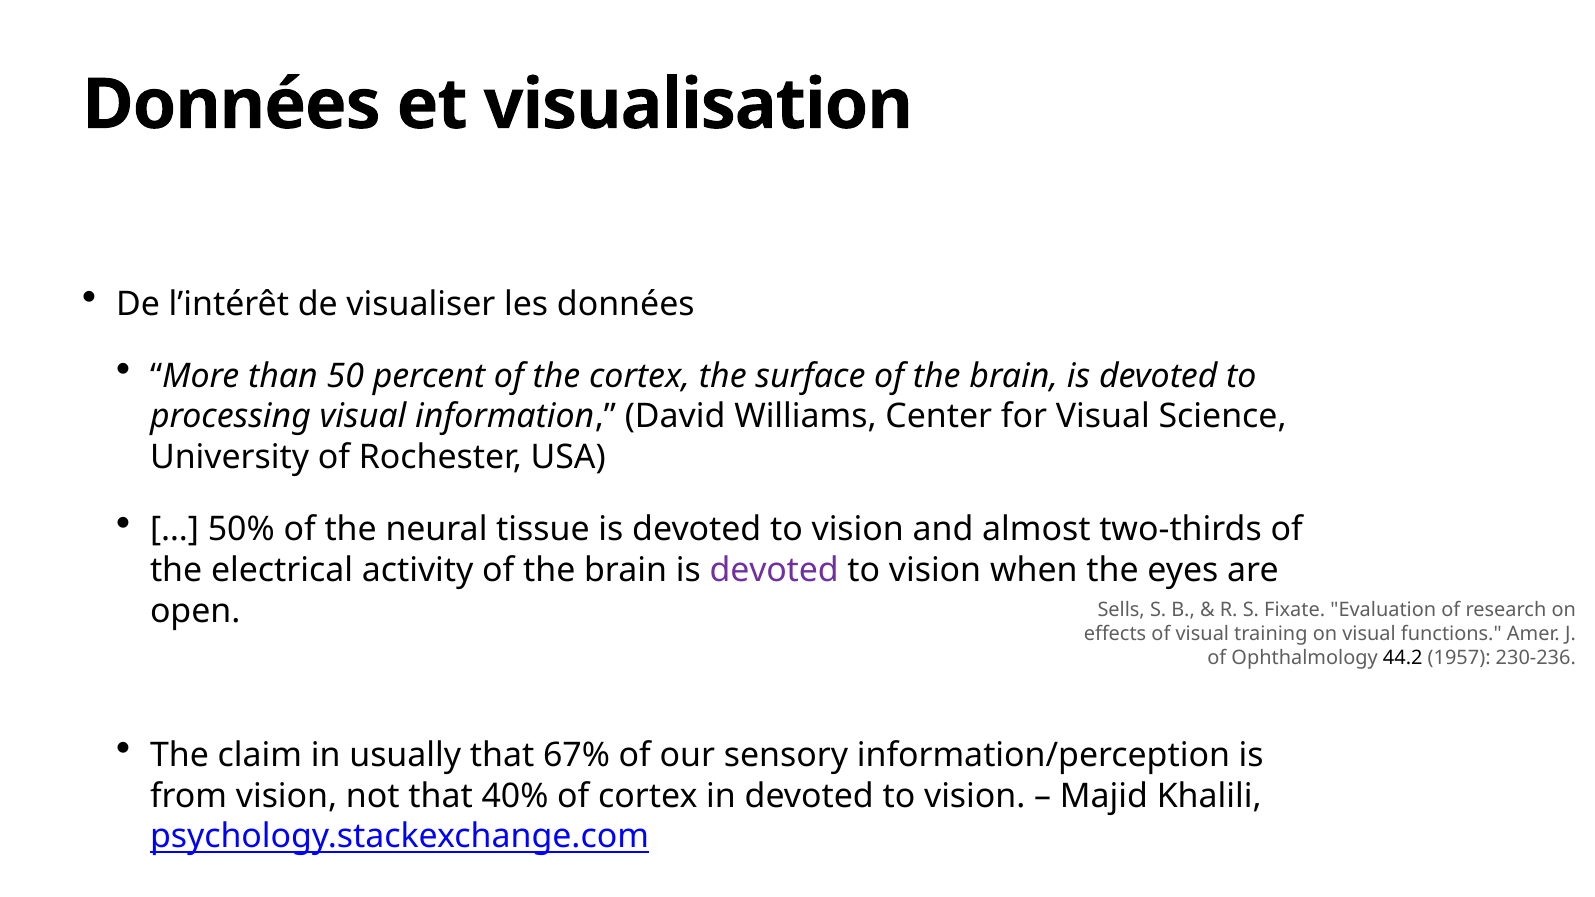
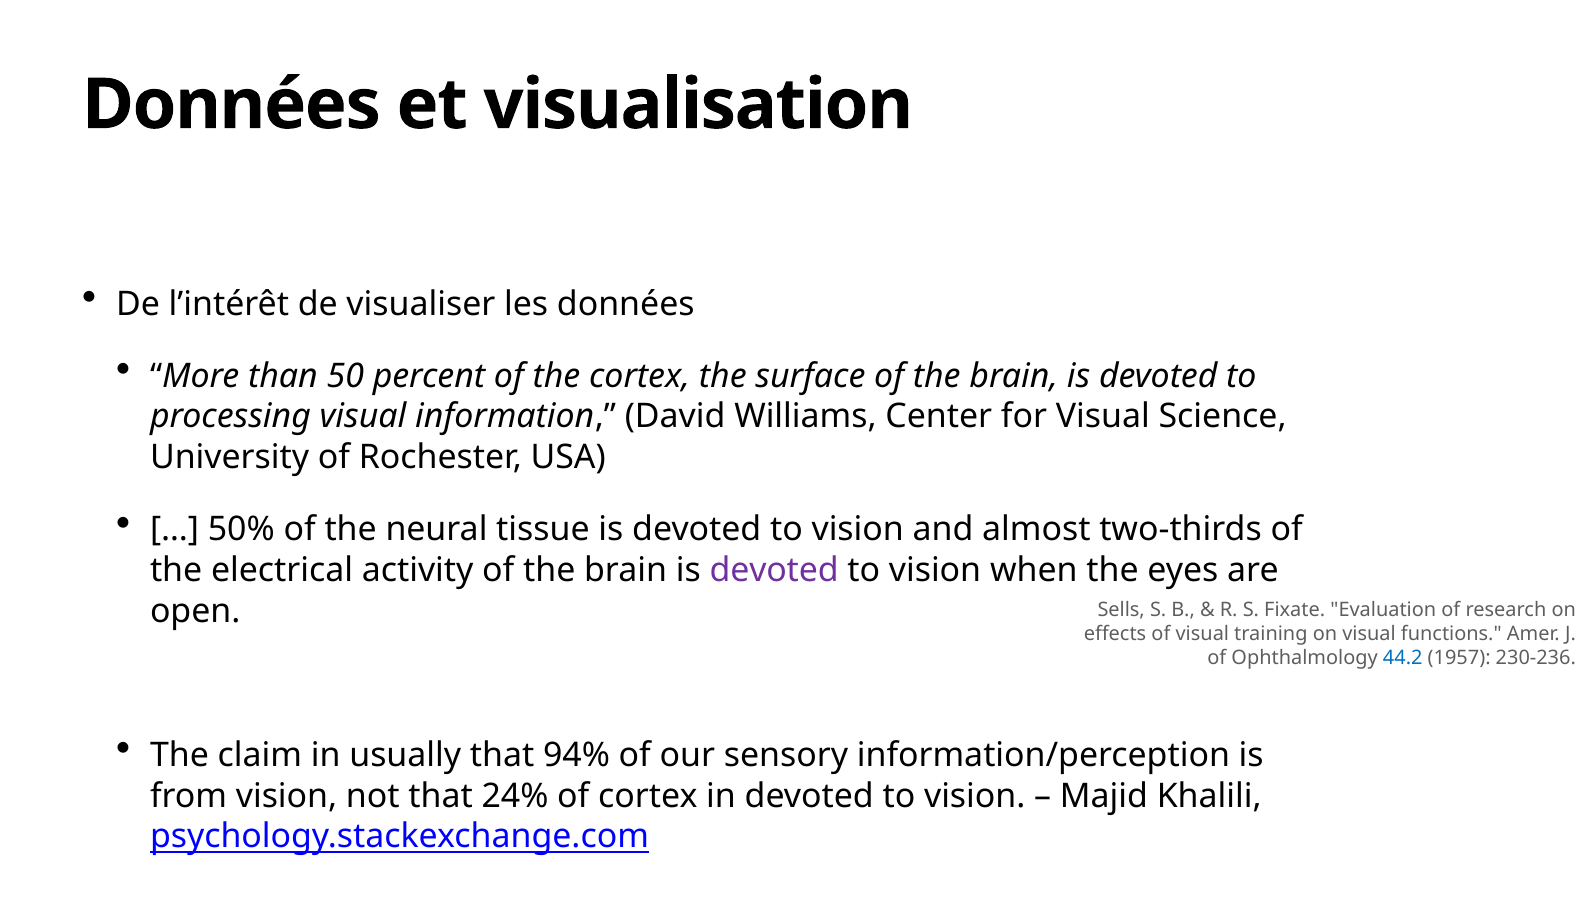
44.2 colour: black -> blue
67%: 67% -> 94%
40%: 40% -> 24%
